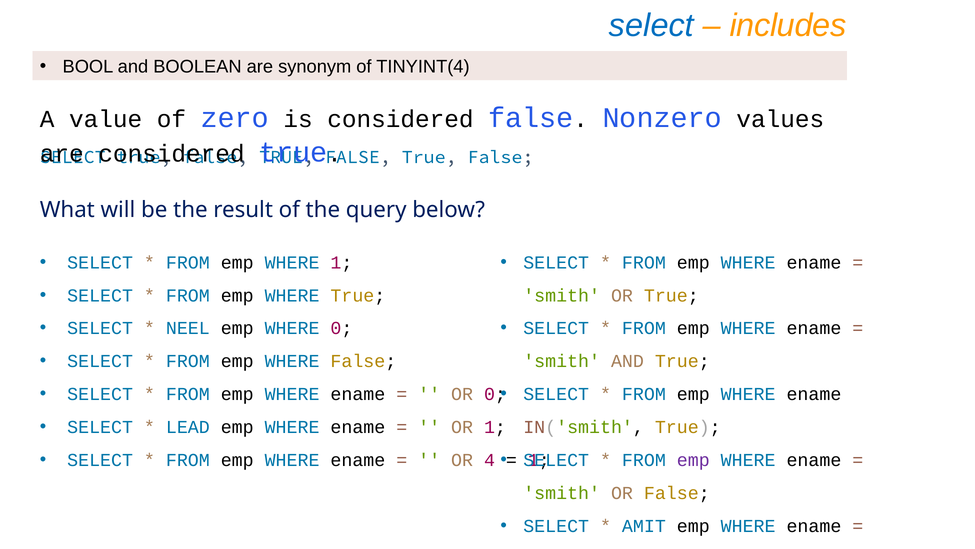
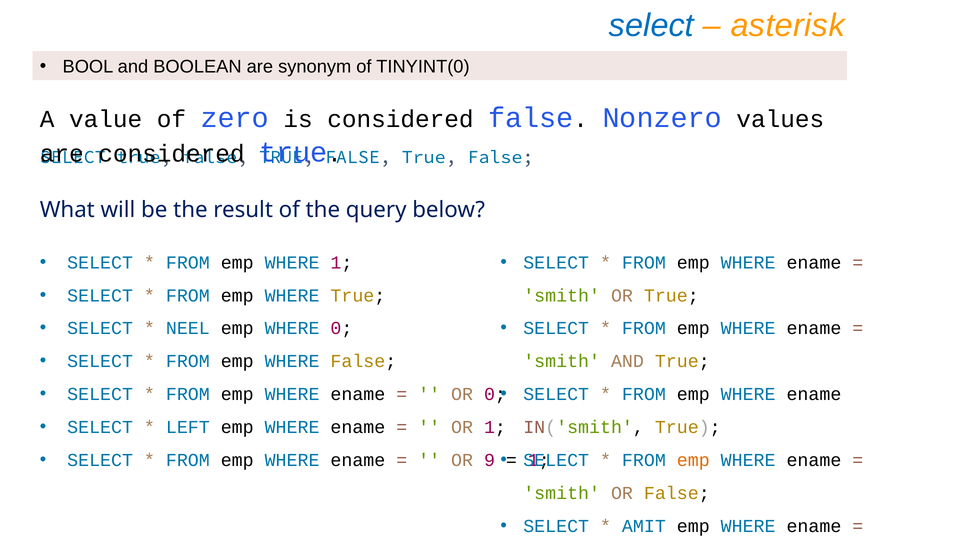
includes: includes -> asterisk
TINYINT(4: TINYINT(4 -> TINYINT(0
LEAD: LEAD -> LEFT
4: 4 -> 9
emp at (693, 460) colour: purple -> orange
